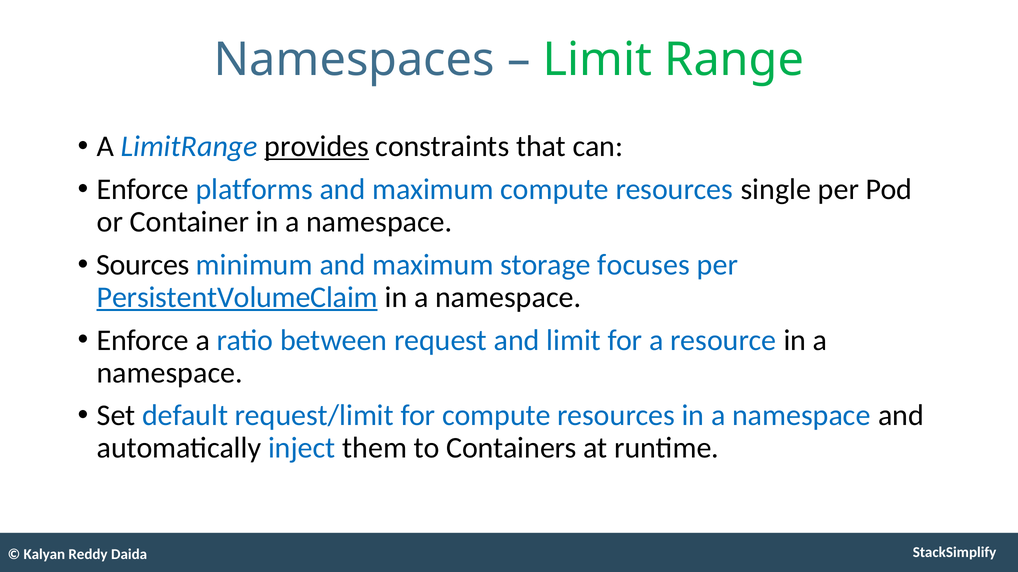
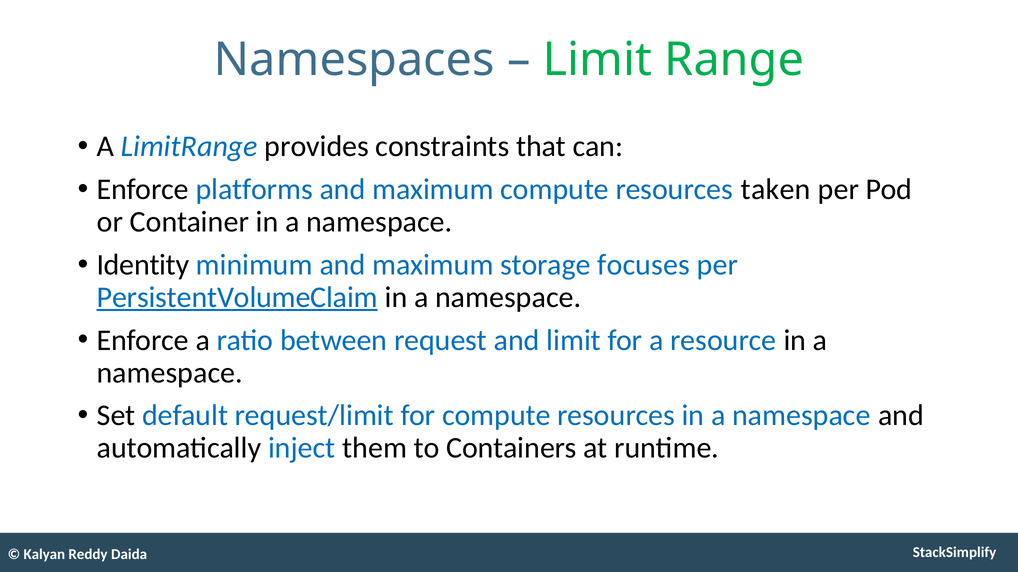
provides underline: present -> none
single: single -> taken
Sources: Sources -> Identity
